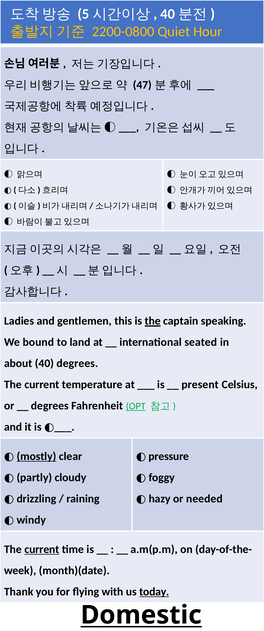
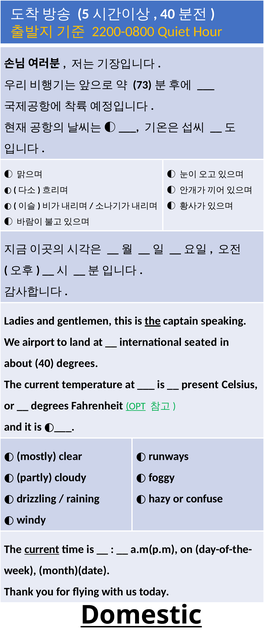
47: 47 -> 73
bound: bound -> airport
mostly underline: present -> none
pressure: pressure -> runways
needed: needed -> confuse
today underline: present -> none
